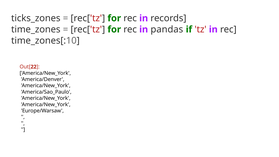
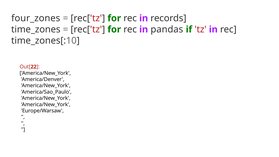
ticks_zones: ticks_zones -> four_zones
